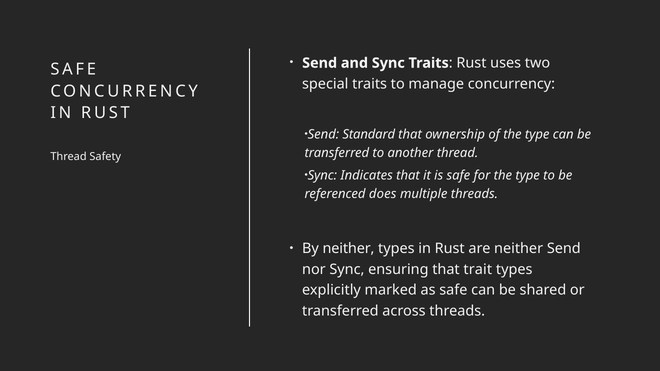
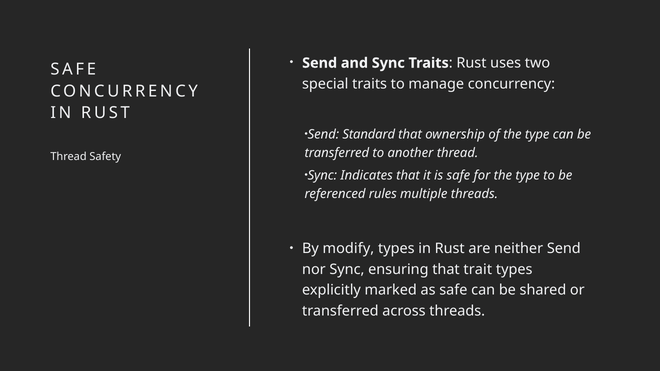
does: does -> rules
By neither: neither -> modify
